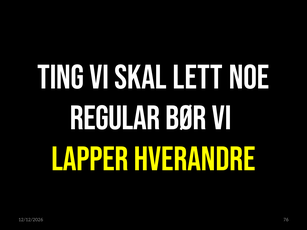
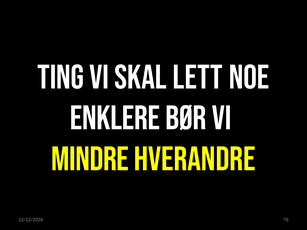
REGULAR: REGULAR -> ENKLERE
LAPPER: LAPPER -> MINDRE
